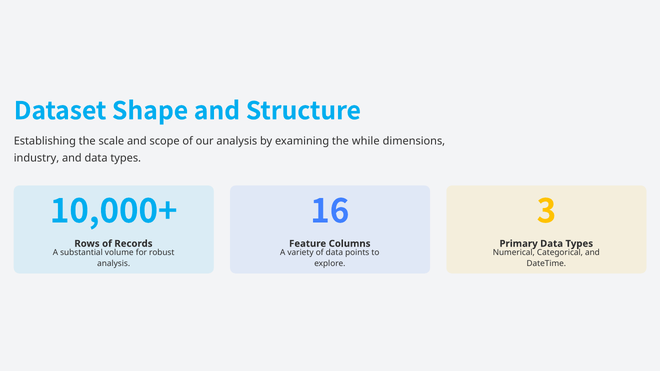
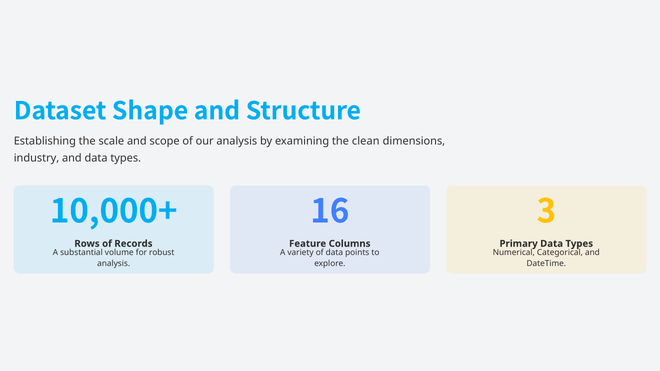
while: while -> clean
